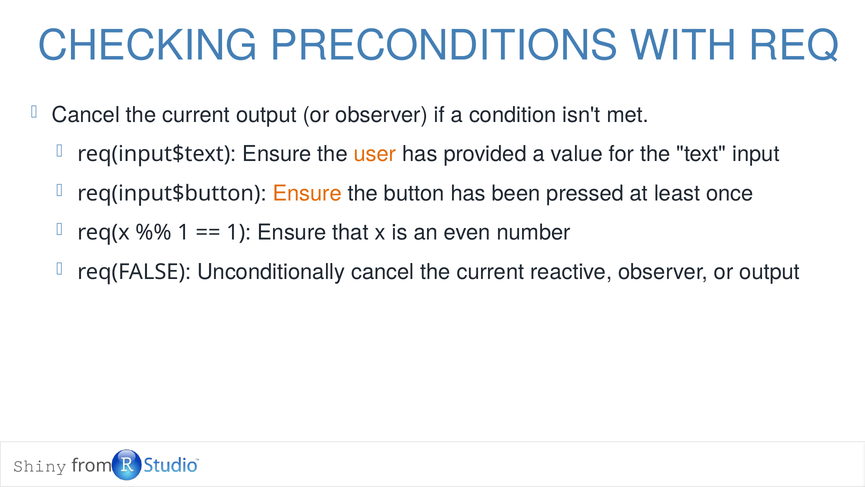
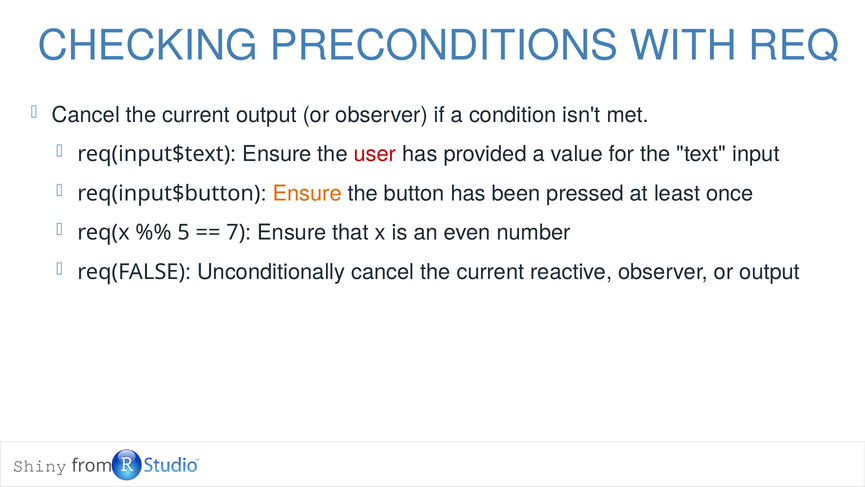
user colour: orange -> red
1 at (184, 233): 1 -> 5
1 at (236, 233): 1 -> 7
